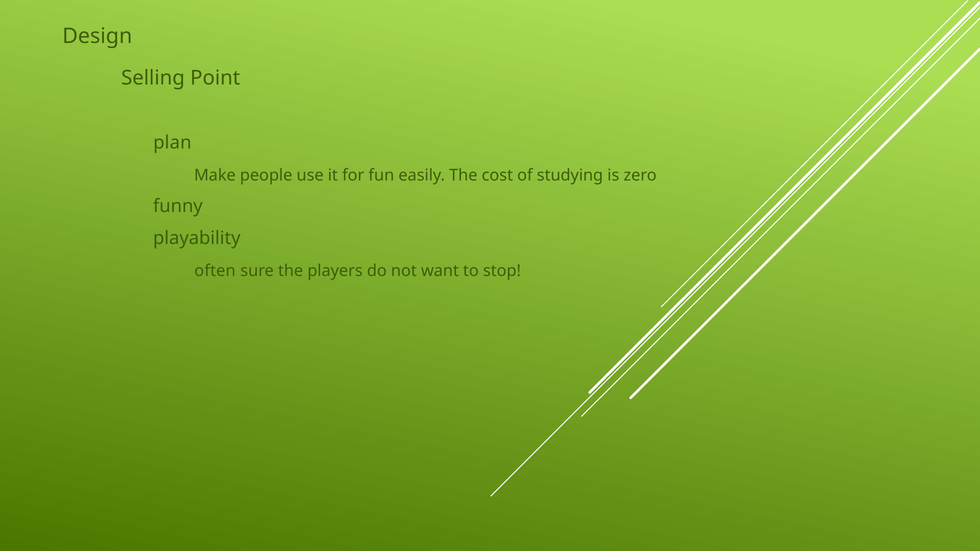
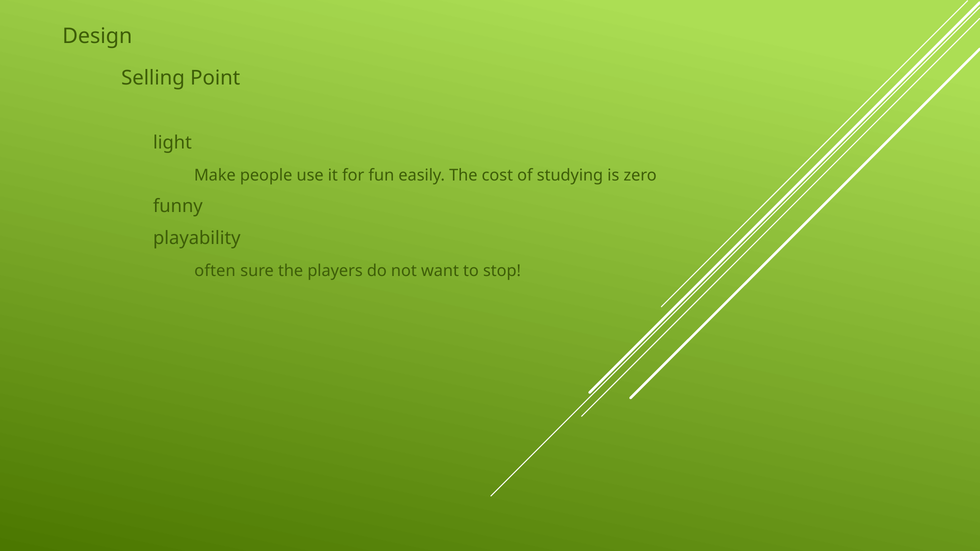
plan: plan -> light
